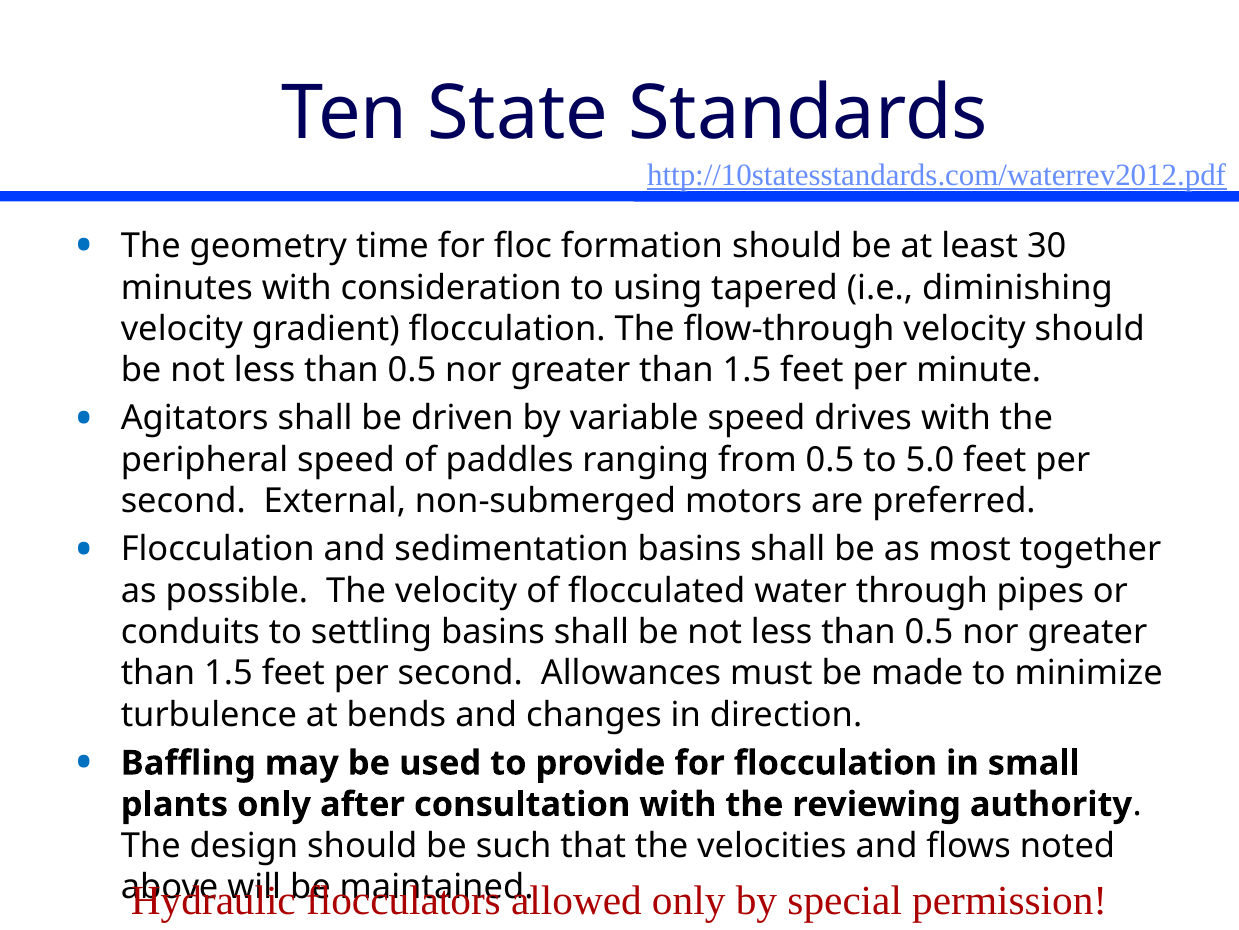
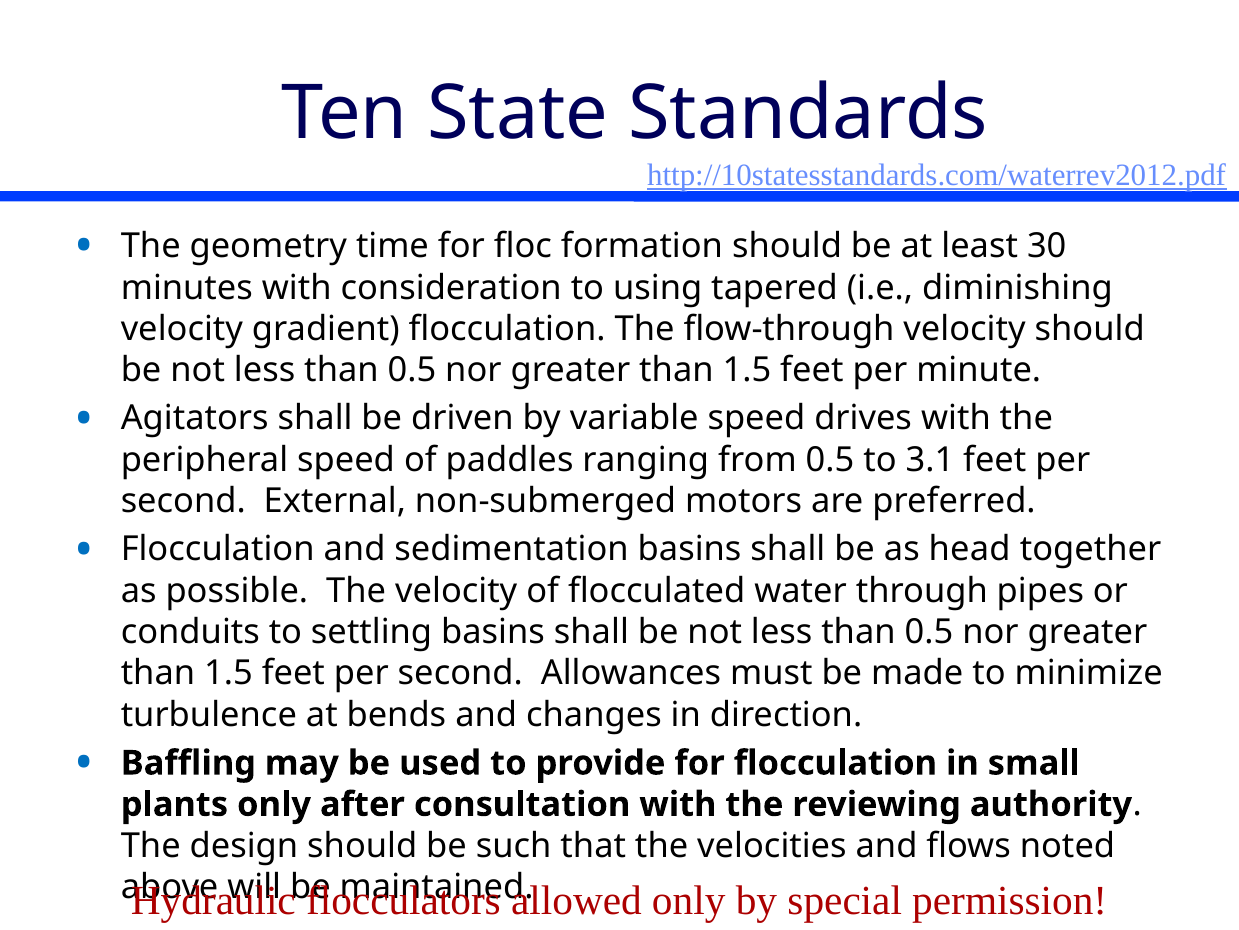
5.0: 5.0 -> 3.1
most: most -> head
